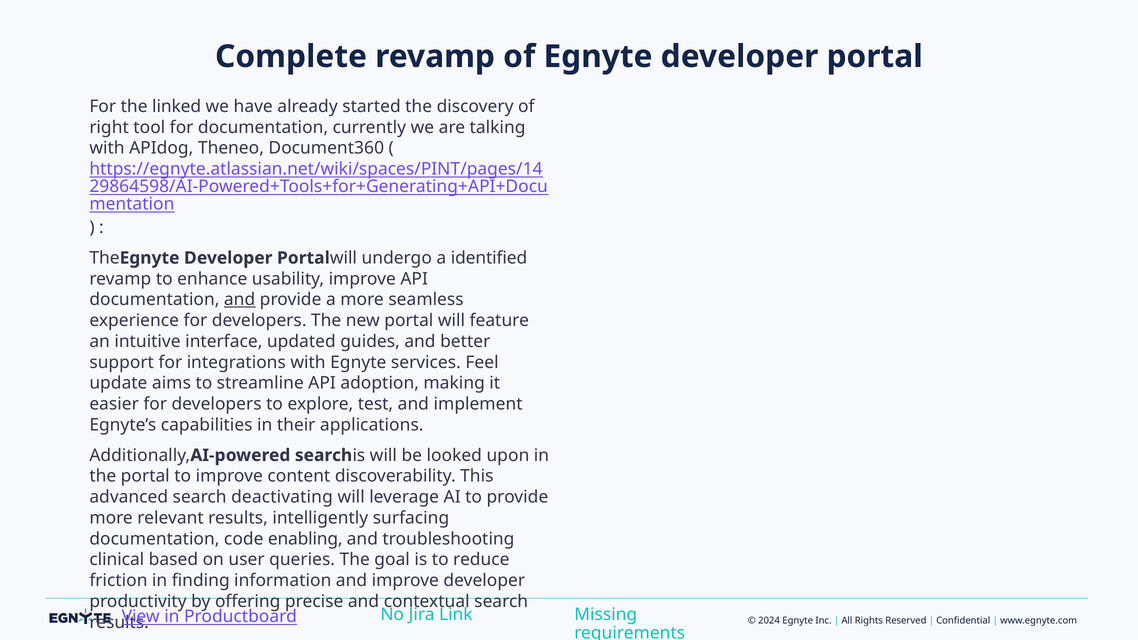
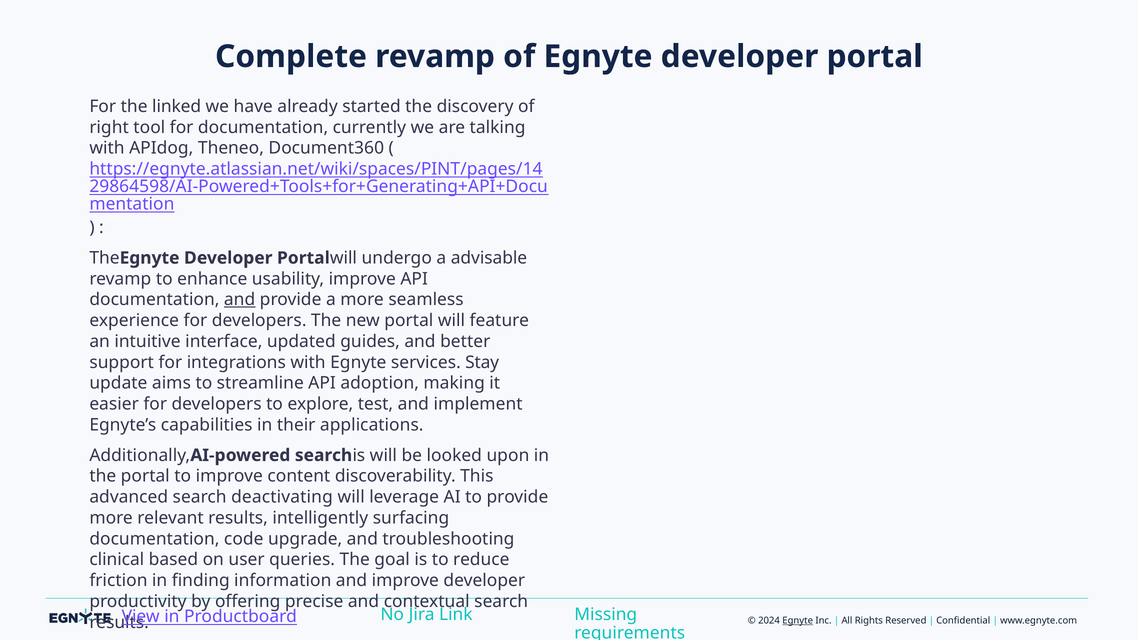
identified: identified -> advisable
Feel: Feel -> Stay
enabling: enabling -> upgrade
Egnyte at (798, 621) underline: none -> present
